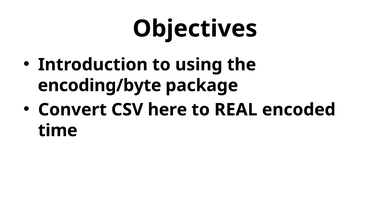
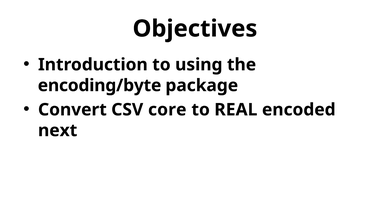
here: here -> core
time: time -> next
